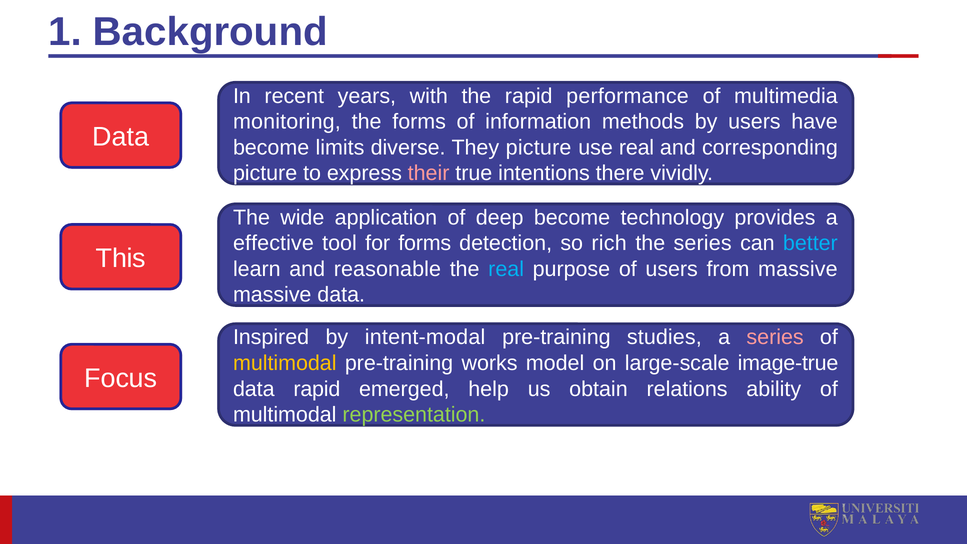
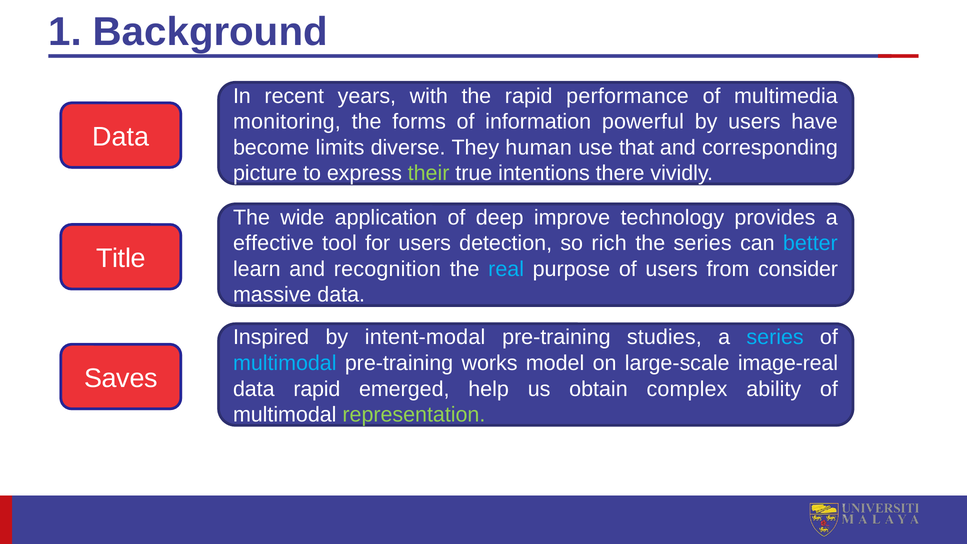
methods: methods -> powerful
They picture: picture -> human
use real: real -> that
their colour: pink -> light green
deep become: become -> improve
for forms: forms -> users
This: This -> Title
reasonable: reasonable -> recognition
from massive: massive -> consider
series at (775, 337) colour: pink -> light blue
multimodal at (285, 363) colour: yellow -> light blue
image-true: image-true -> image-real
Focus: Focus -> Saves
relations: relations -> complex
